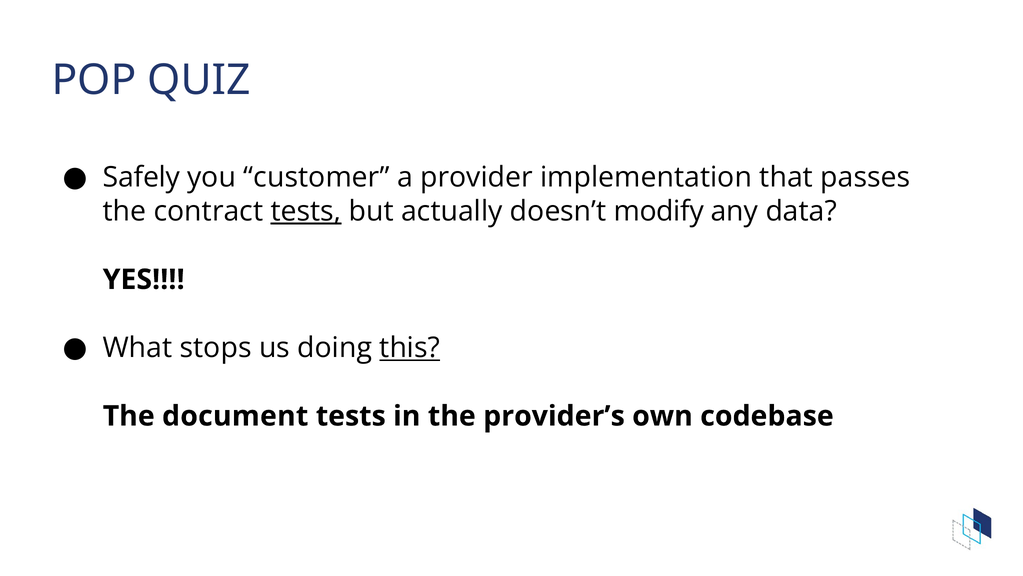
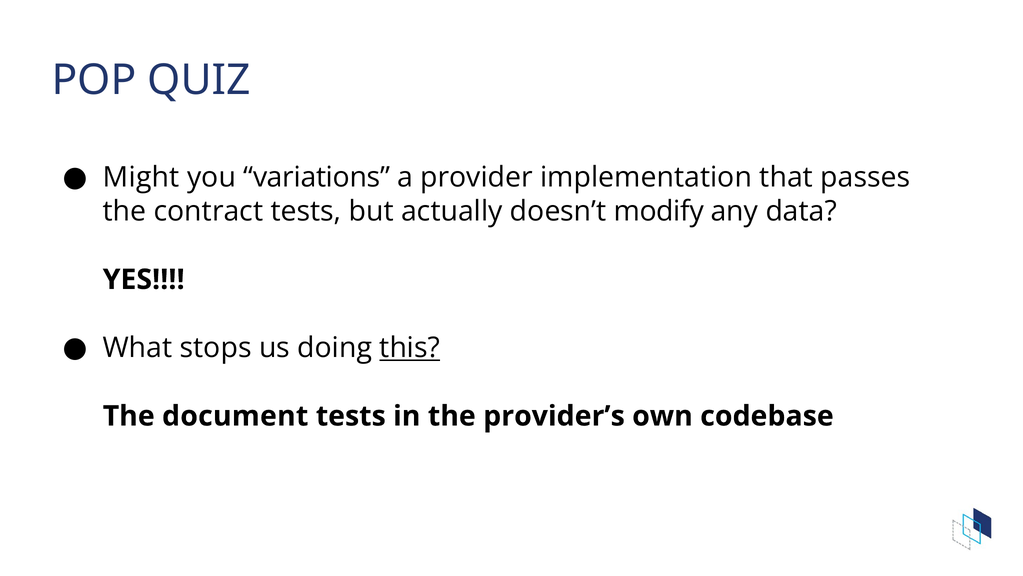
Safely: Safely -> Might
customer: customer -> variations
tests at (306, 211) underline: present -> none
